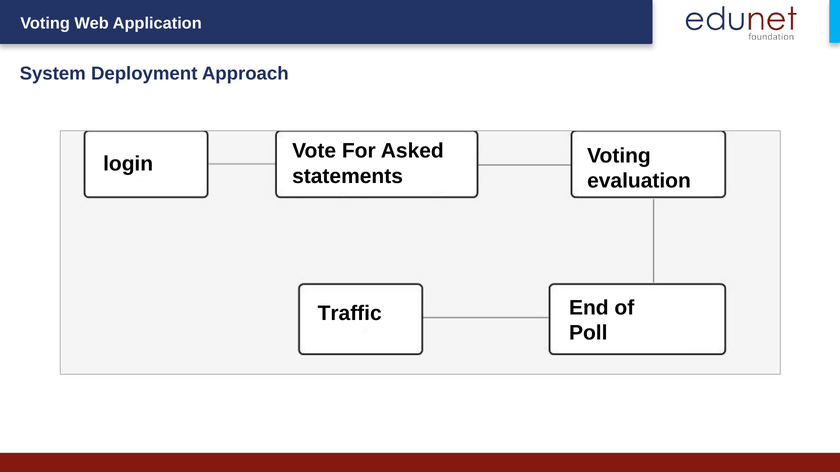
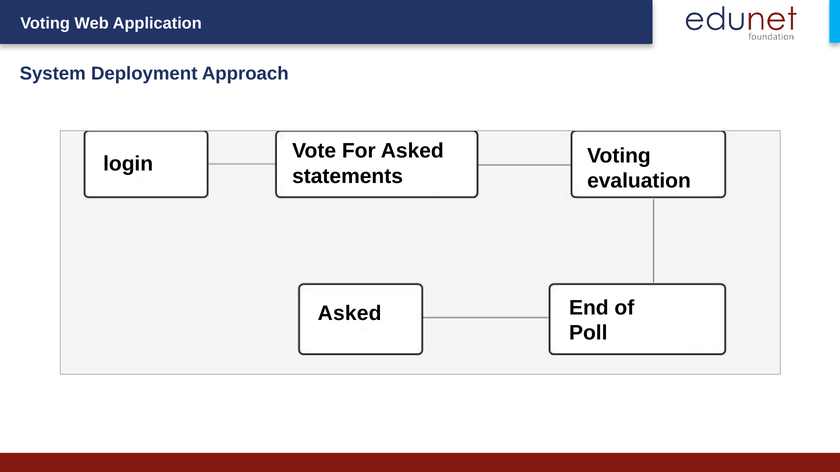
Traffic at (350, 314): Traffic -> Asked
